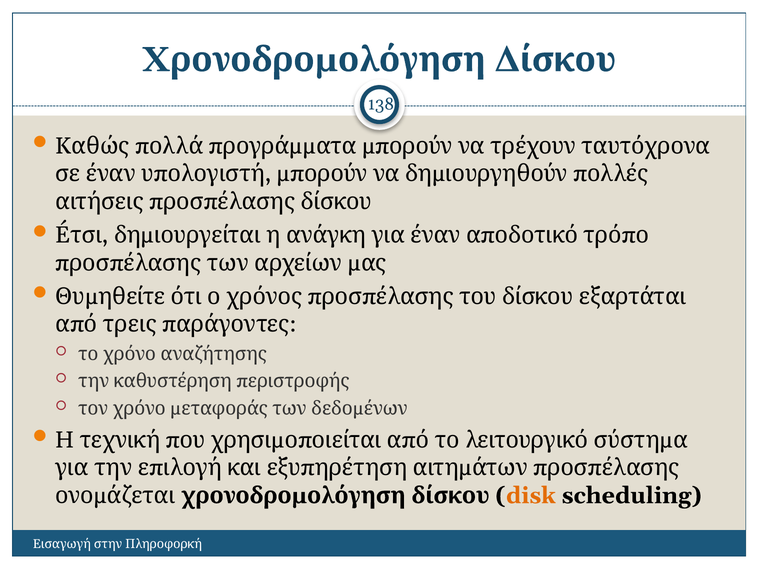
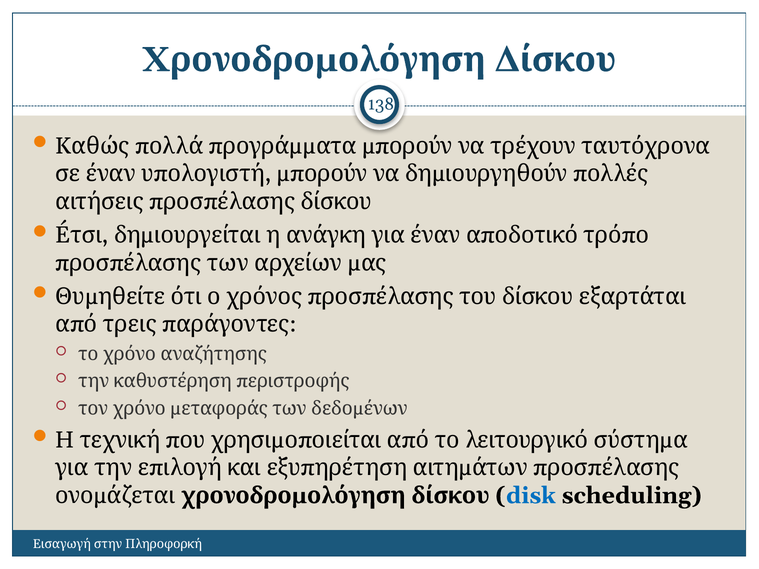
disk colour: orange -> blue
